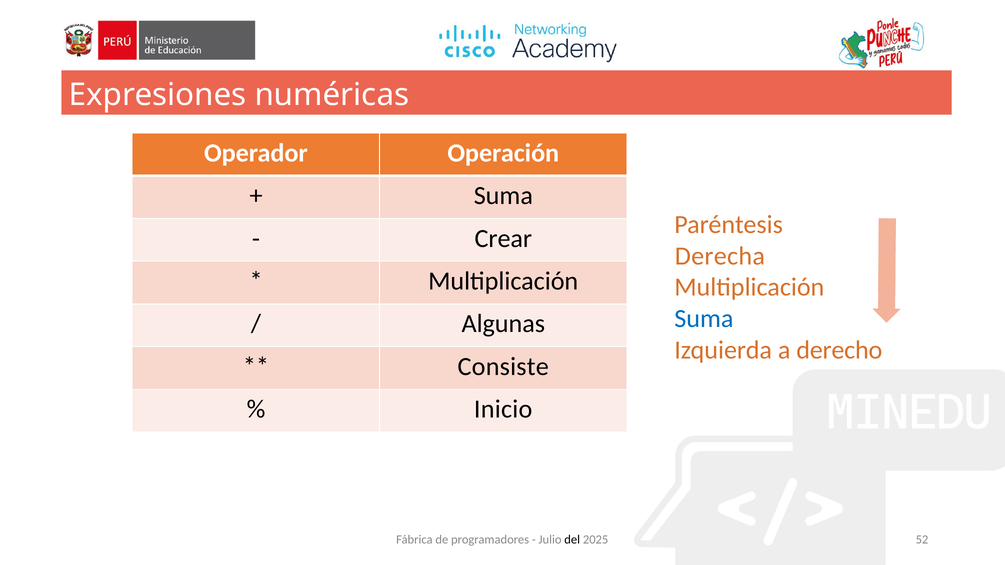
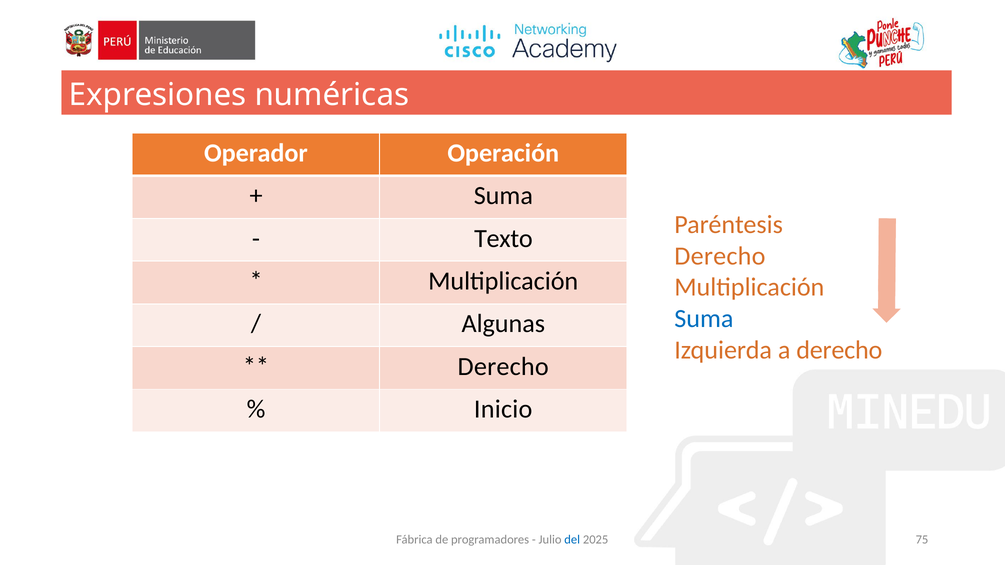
Crear: Crear -> Texto
Derecha at (720, 256): Derecha -> Derecho
Consiste at (503, 367): Consiste -> Derecho
del colour: black -> blue
52: 52 -> 75
